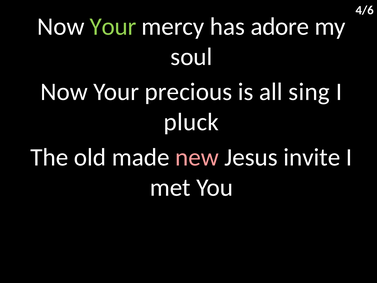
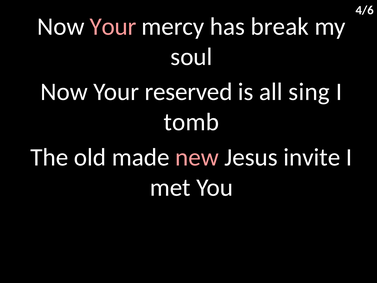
Your at (113, 26) colour: light green -> pink
adore: adore -> break
precious: precious -> reserved
pluck: pluck -> tomb
